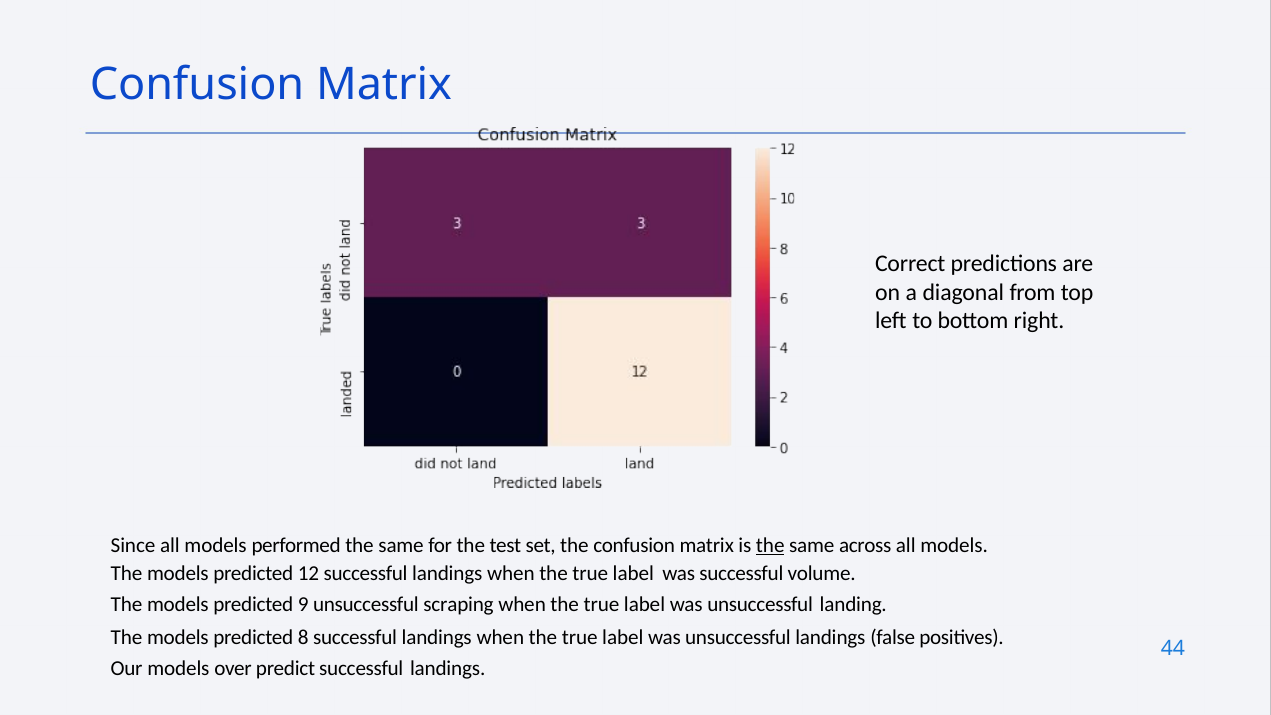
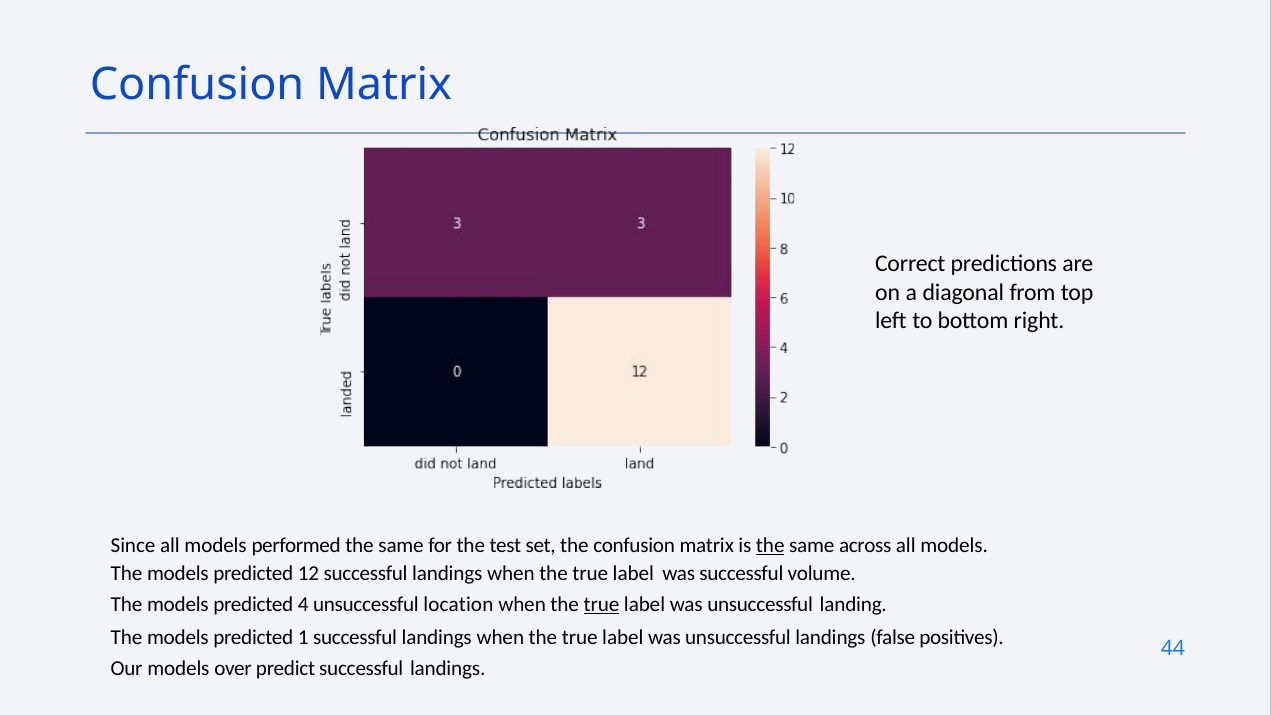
9: 9 -> 4
scraping: scraping -> location
true at (601, 605) underline: none -> present
8: 8 -> 1
